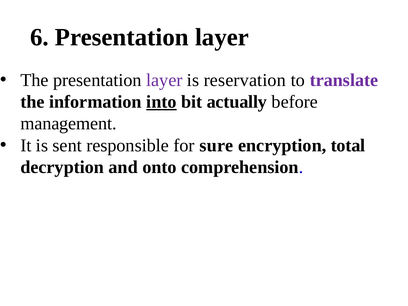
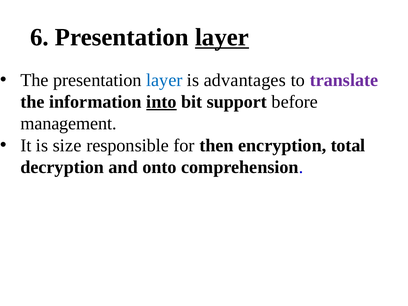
layer at (222, 37) underline: none -> present
layer at (164, 80) colour: purple -> blue
reservation: reservation -> advantages
actually: actually -> support
sent: sent -> size
sure: sure -> then
